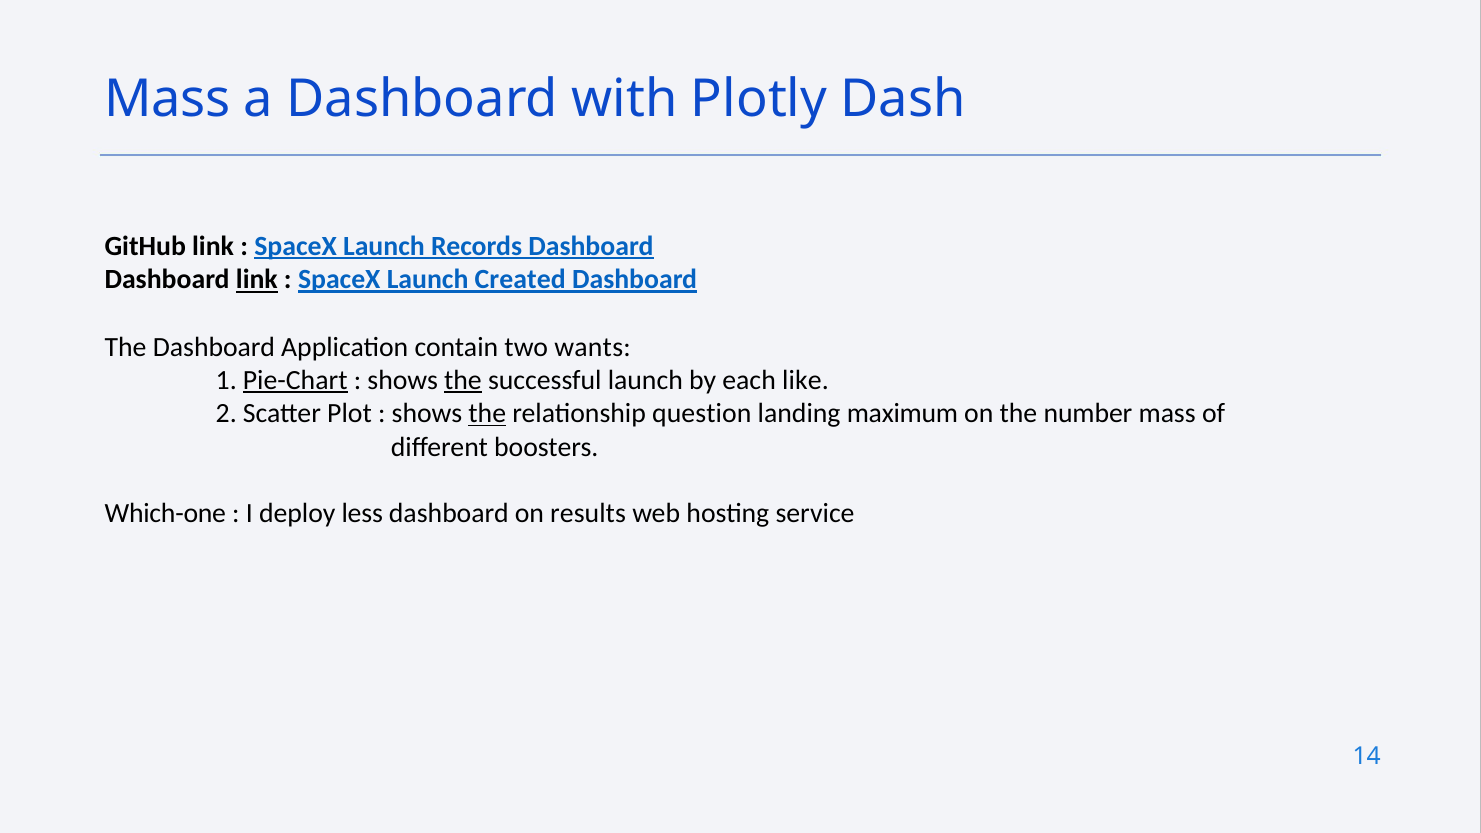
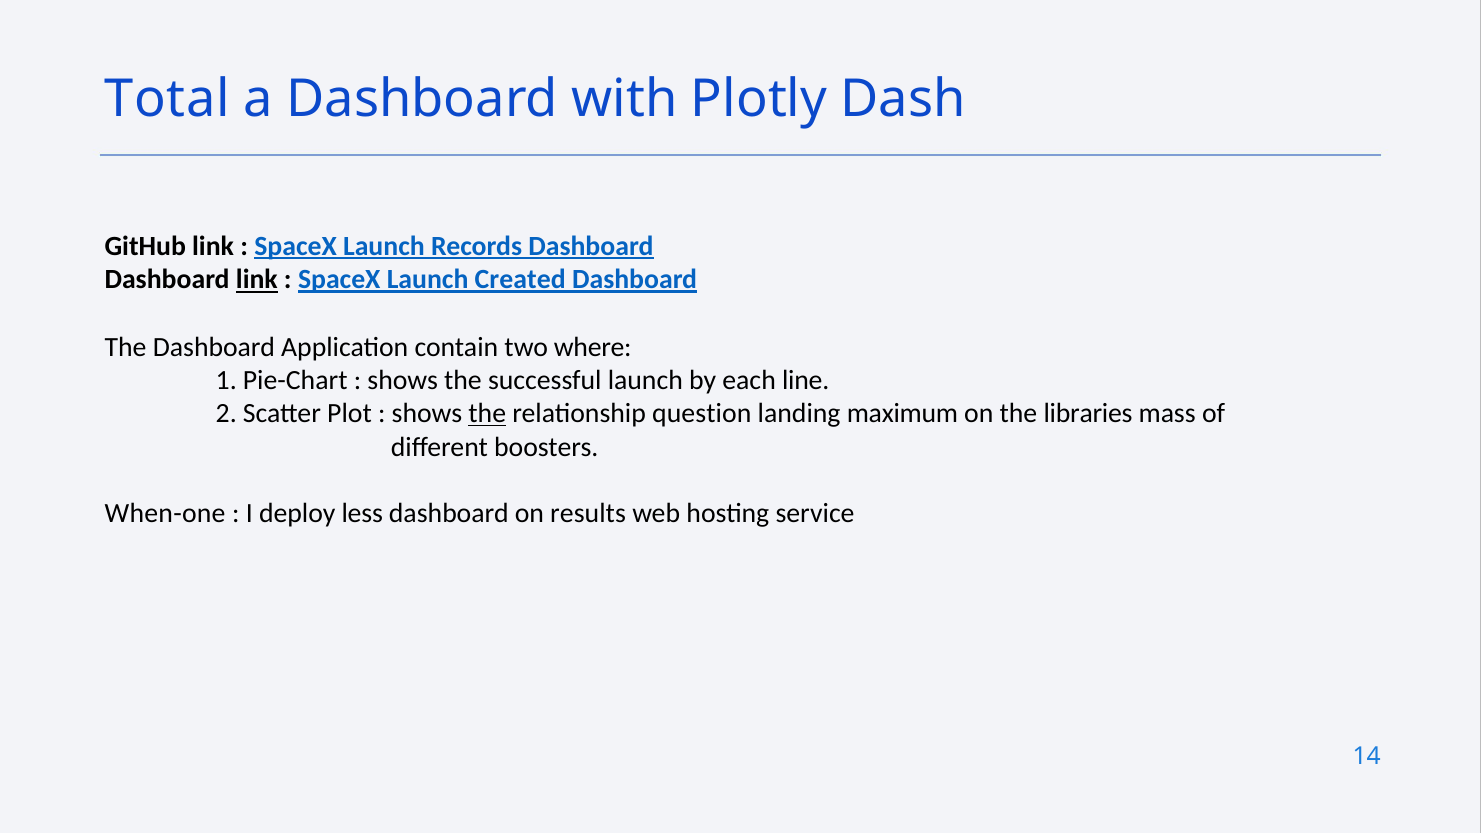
Mass at (168, 99): Mass -> Total
wants: wants -> where
Pie-Chart underline: present -> none
the at (463, 380) underline: present -> none
like: like -> line
number: number -> libraries
Which-one: Which-one -> When-one
